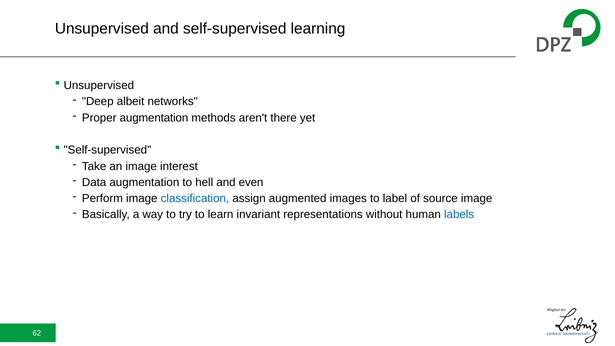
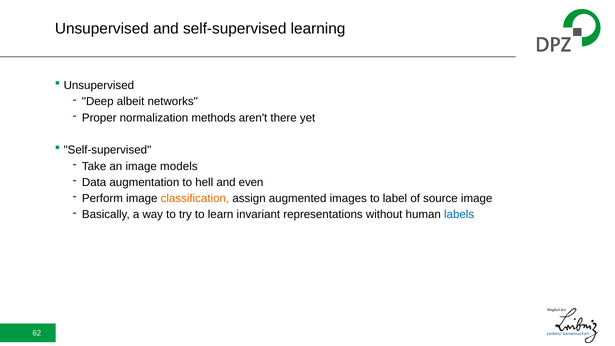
Proper augmentation: augmentation -> normalization
interest: interest -> models
classification colour: blue -> orange
